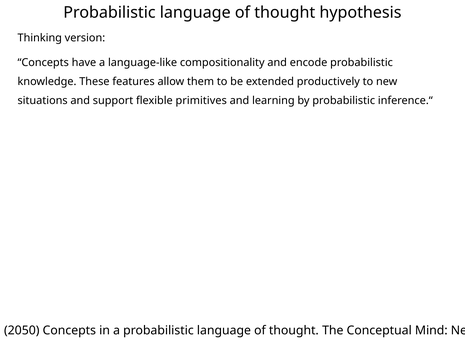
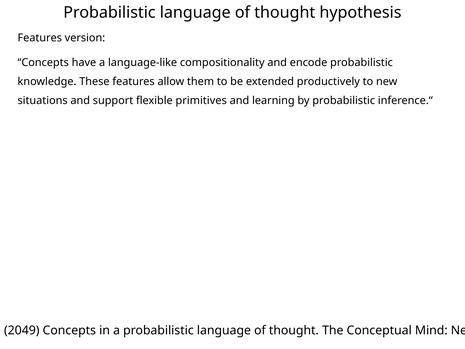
Thinking at (40, 38): Thinking -> Features
2050: 2050 -> 2049
